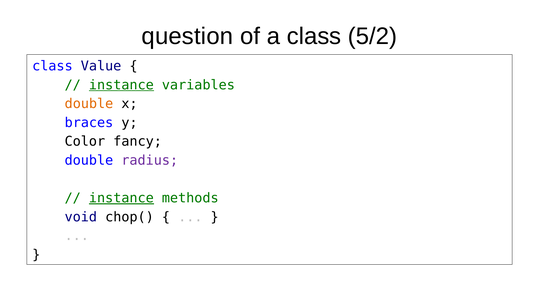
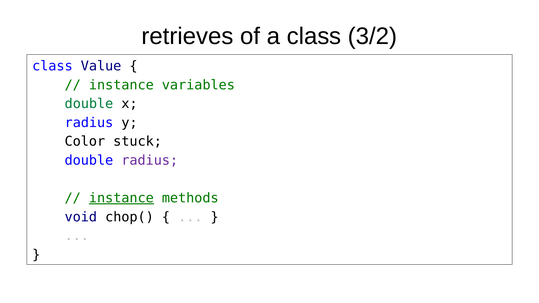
question: question -> retrieves
5/2: 5/2 -> 3/2
instance at (121, 85) underline: present -> none
double at (89, 104) colour: orange -> green
braces at (89, 123): braces -> radius
fancy: fancy -> stuck
